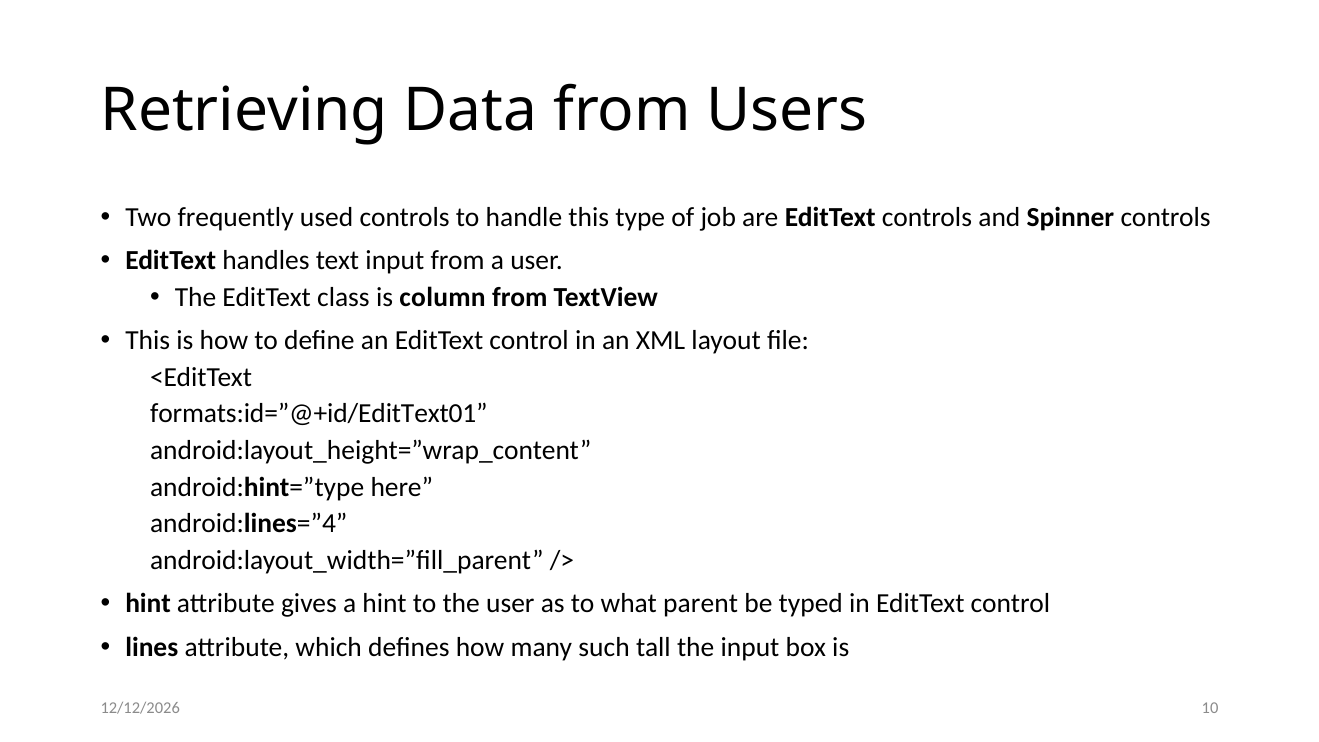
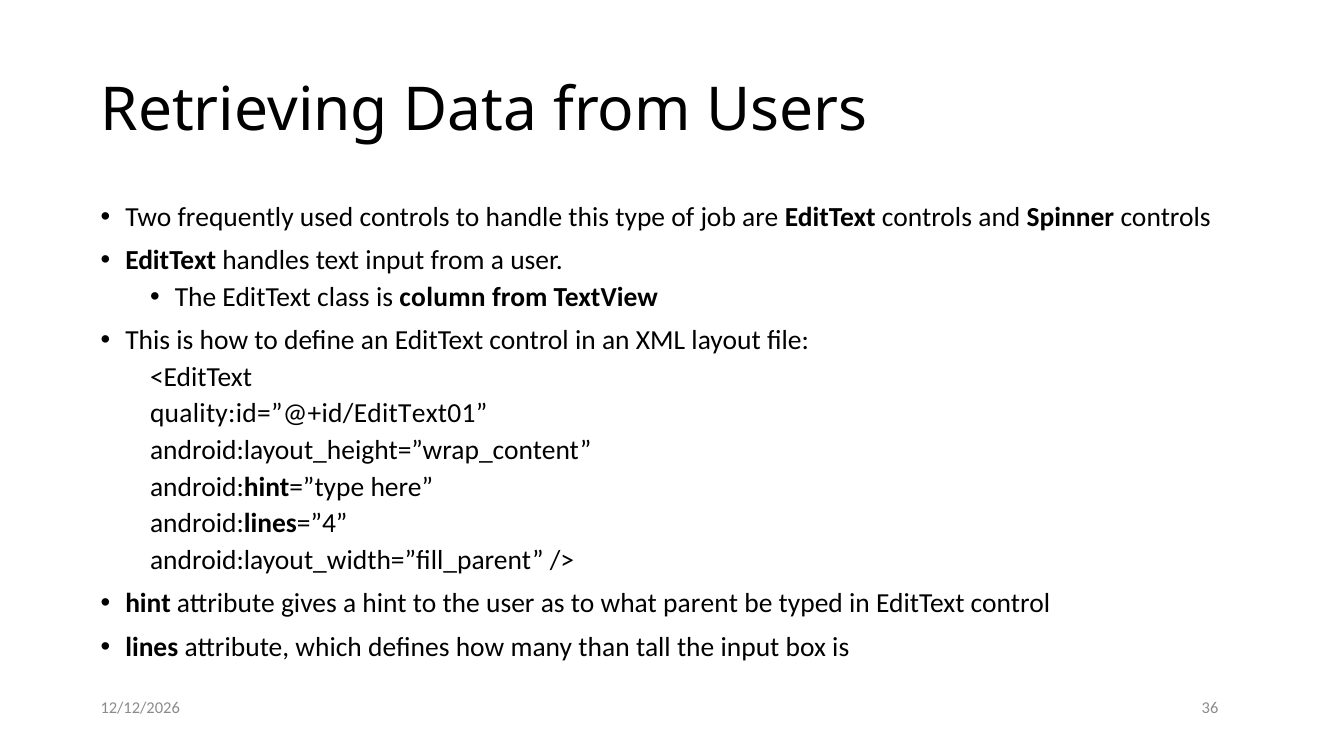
formats:id=”@+id/EditText01: formats:id=”@+id/EditText01 -> quality:id=”@+id/EditText01
such: such -> than
10: 10 -> 36
